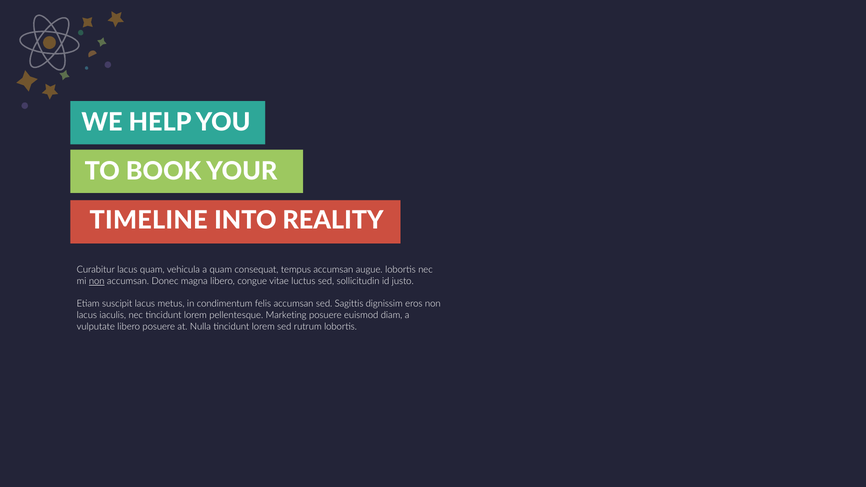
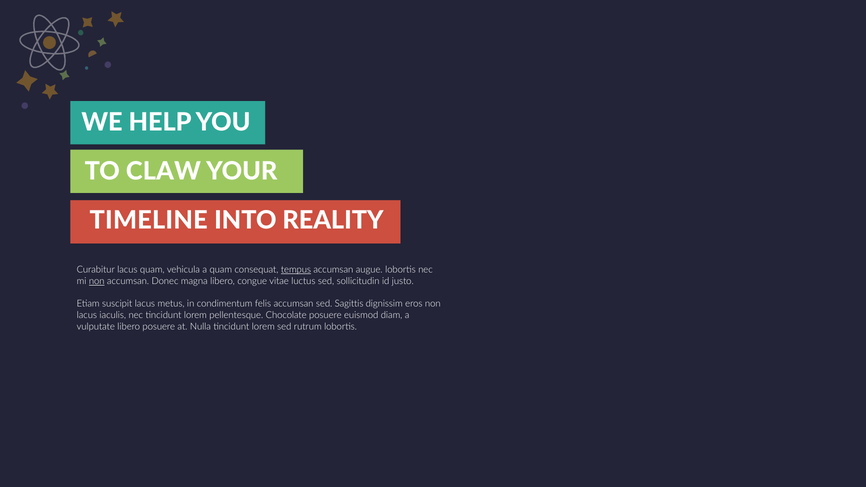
BOOK: BOOK -> CLAW
tempus underline: none -> present
Marketing: Marketing -> Chocolate
